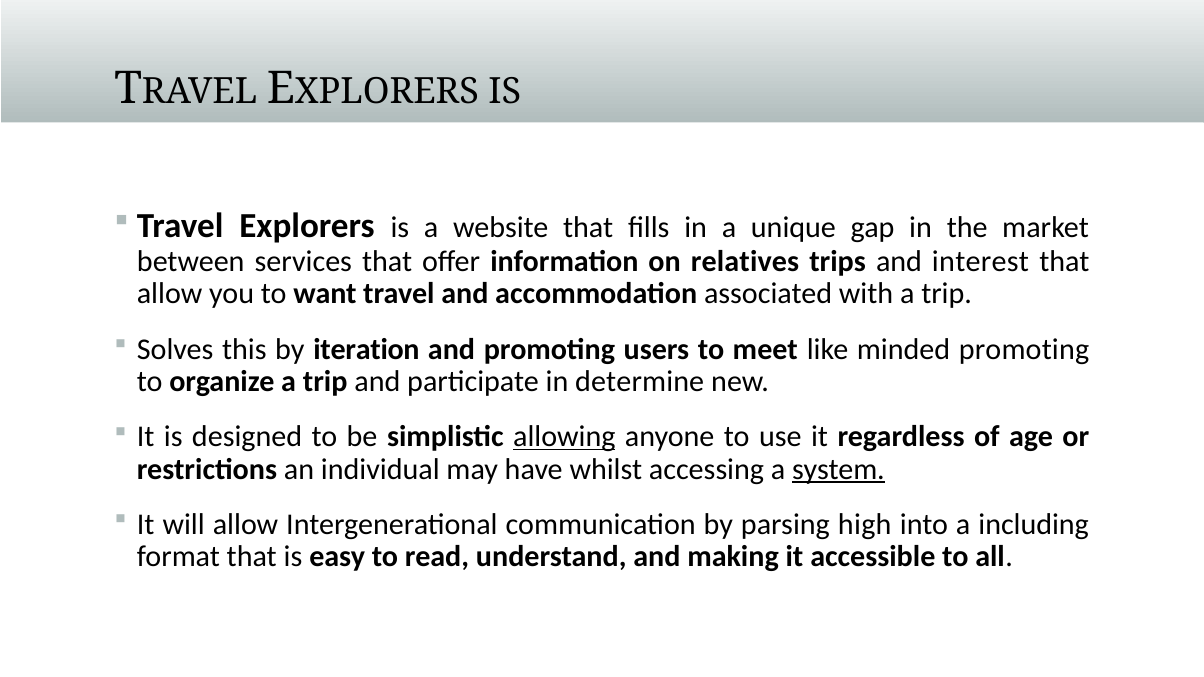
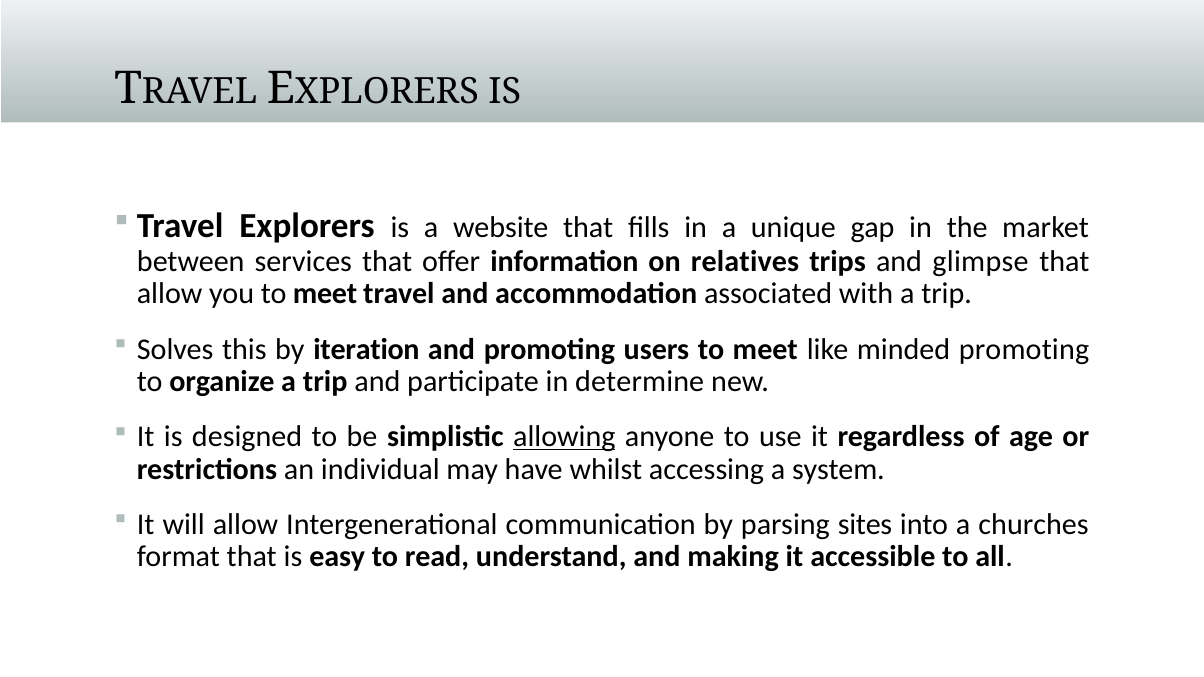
interest: interest -> glimpse
you to want: want -> meet
system underline: present -> none
high: high -> sites
including: including -> churches
